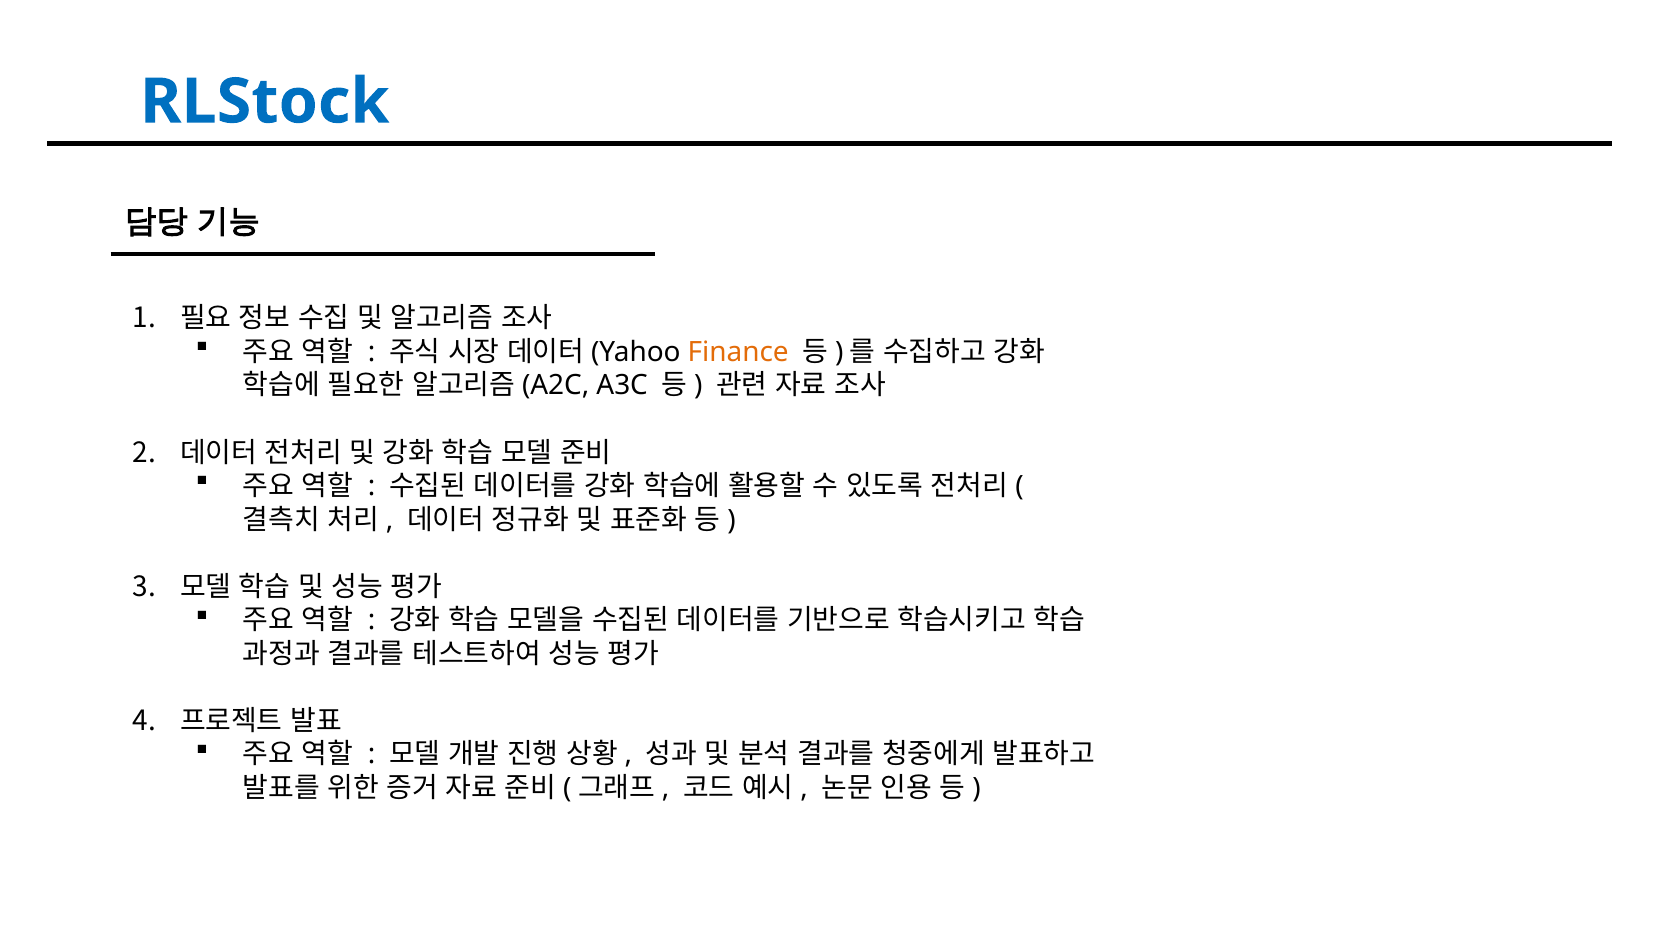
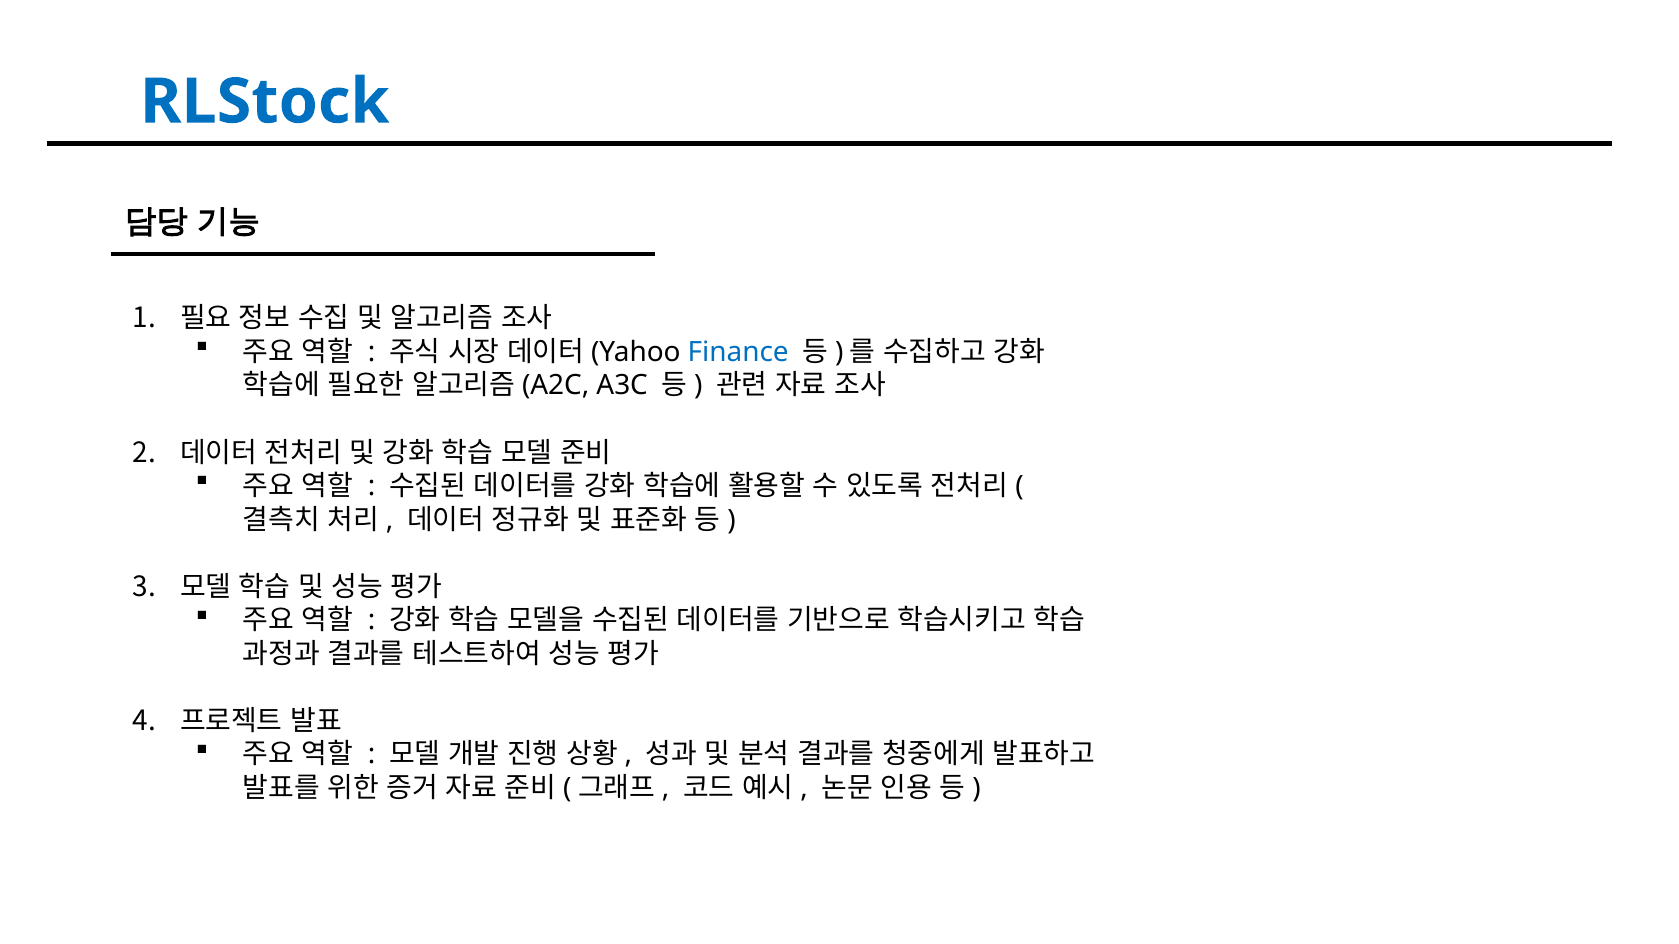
Finance colour: orange -> blue
